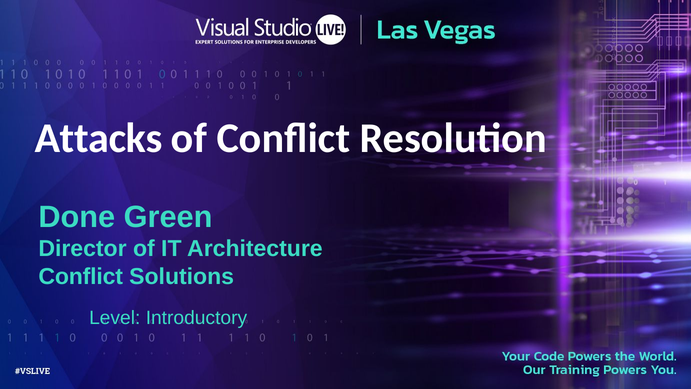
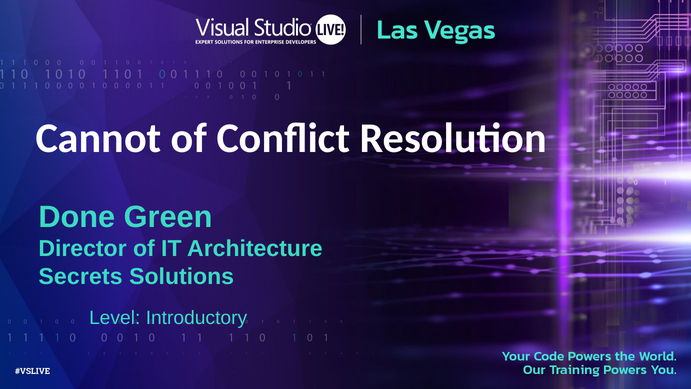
Attacks: Attacks -> Cannot
Conflict at (81, 276): Conflict -> Secrets
